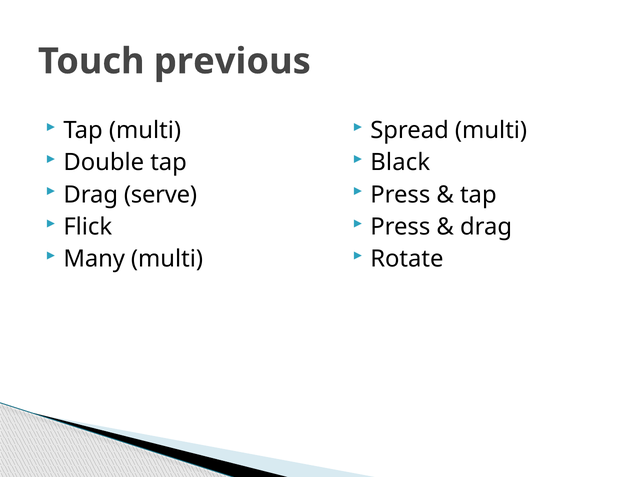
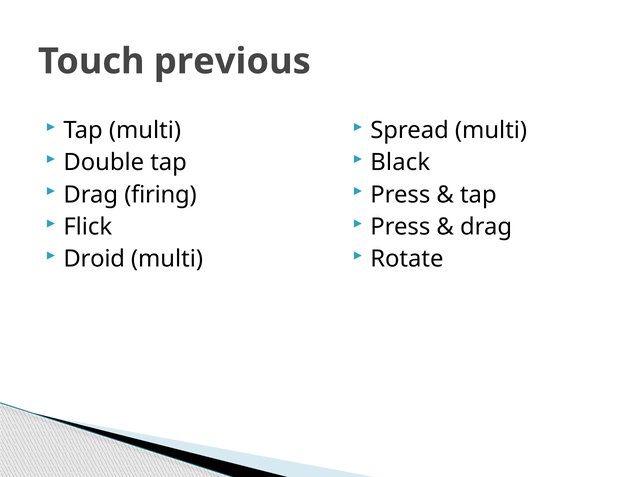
serve: serve -> firing
Many: Many -> Droid
